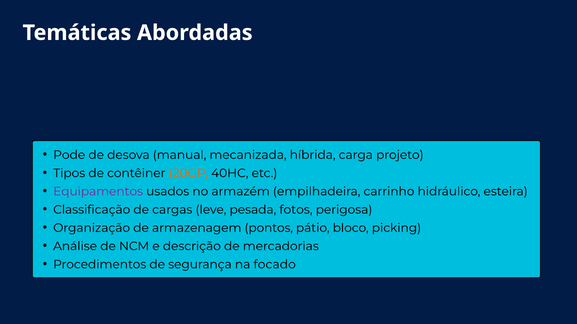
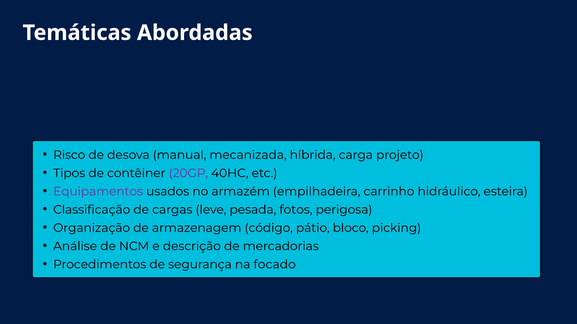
Pode: Pode -> Risco
20GP colour: orange -> purple
pontos: pontos -> código
